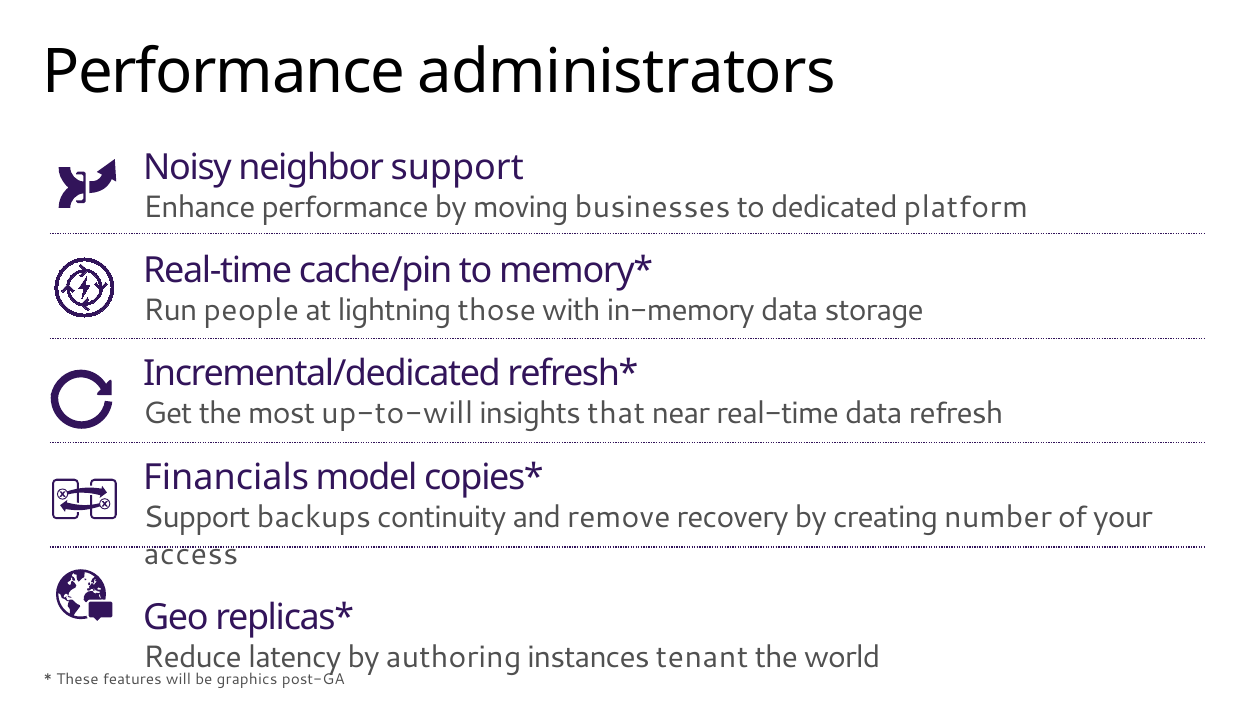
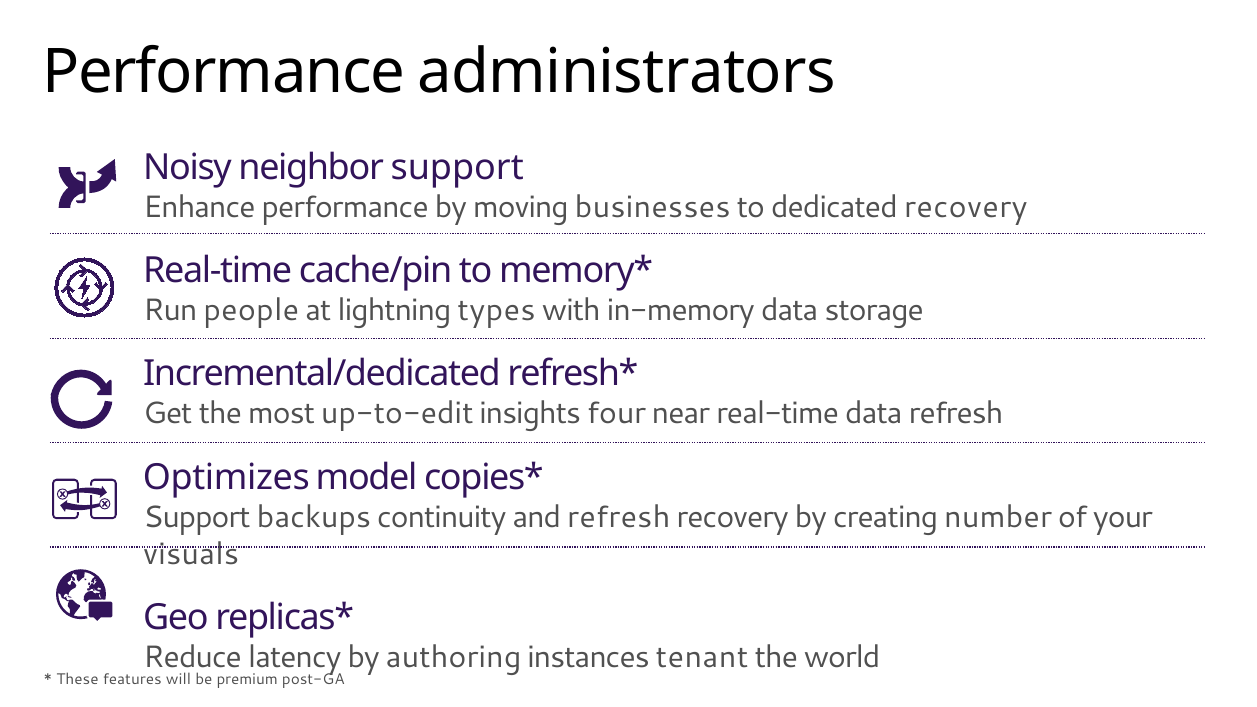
dedicated platform: platform -> recovery
those: those -> types
up-to-will: up-to-will -> up-to-edit
that: that -> four
Financials: Financials -> Optimizes
and remove: remove -> refresh
access: access -> visuals
graphics: graphics -> premium
